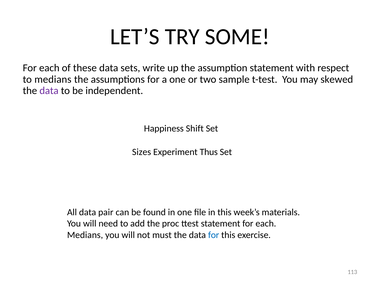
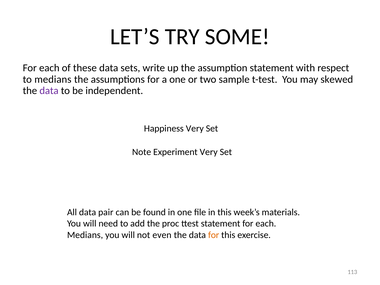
Happiness Shift: Shift -> Very
Sizes: Sizes -> Note
Experiment Thus: Thus -> Very
must: must -> even
for at (214, 235) colour: blue -> orange
